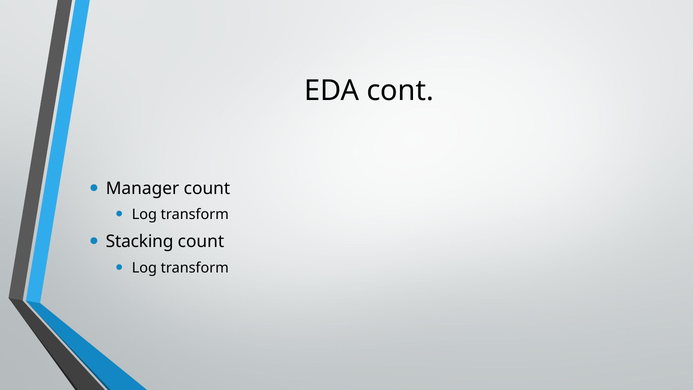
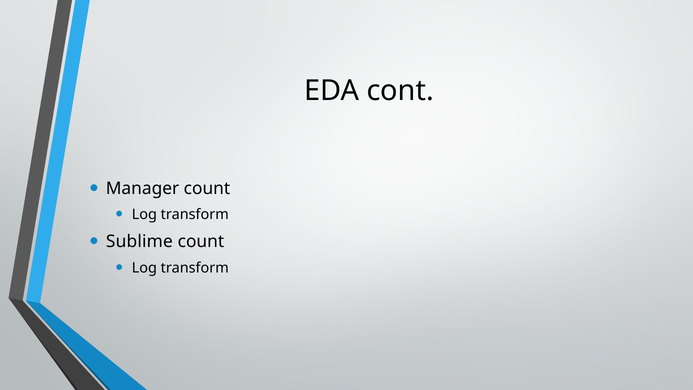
Stacking: Stacking -> Sublime
